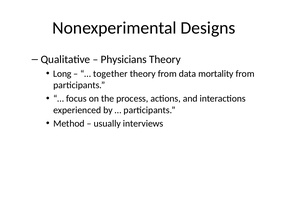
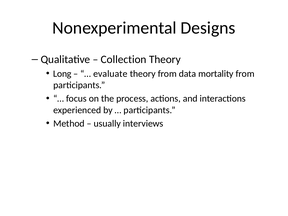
Physicians: Physicians -> Collection
together: together -> evaluate
